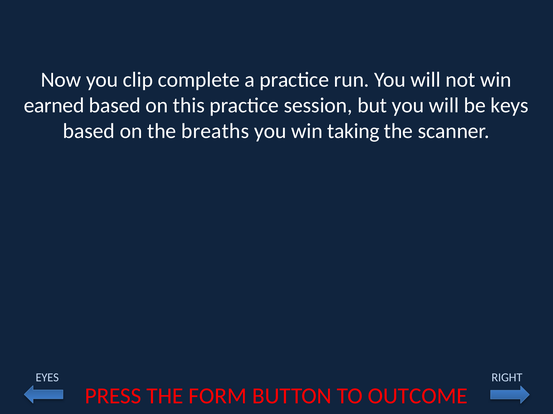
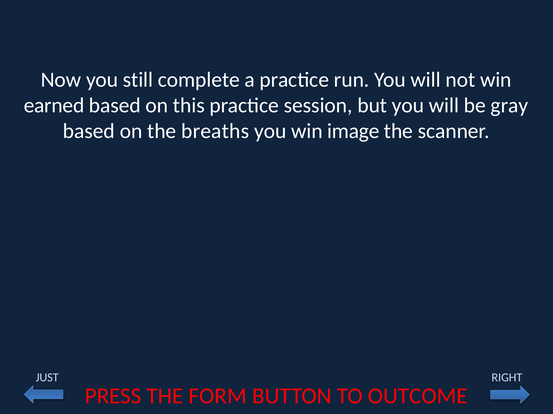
clip: clip -> still
keys: keys -> gray
taking: taking -> image
EYES: EYES -> JUST
